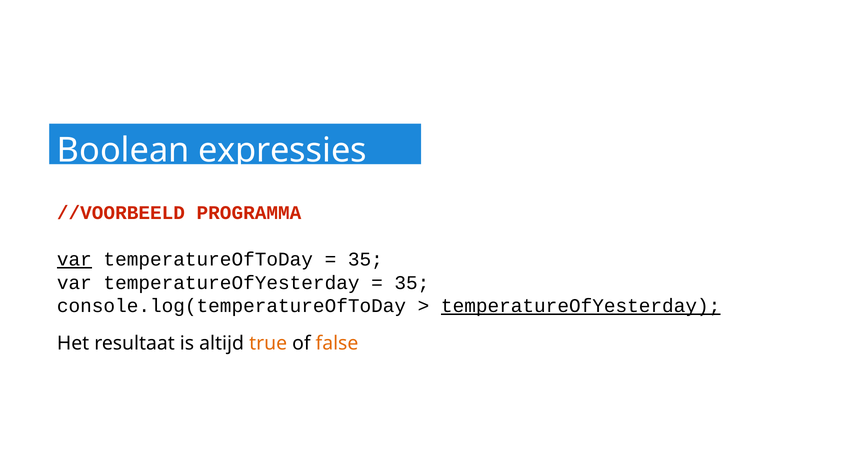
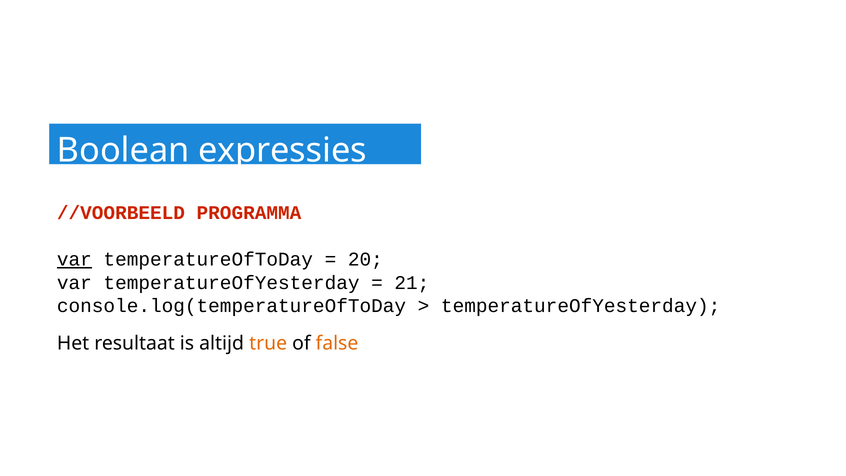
35 at (365, 259): 35 -> 20
35 at (412, 283): 35 -> 21
temperatureOfYesterday at (581, 306) underline: present -> none
